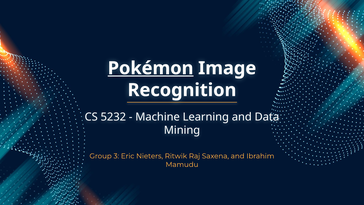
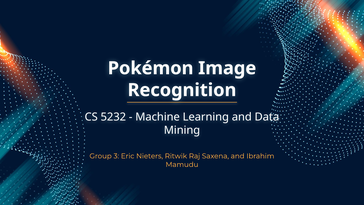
Pokémon underline: present -> none
